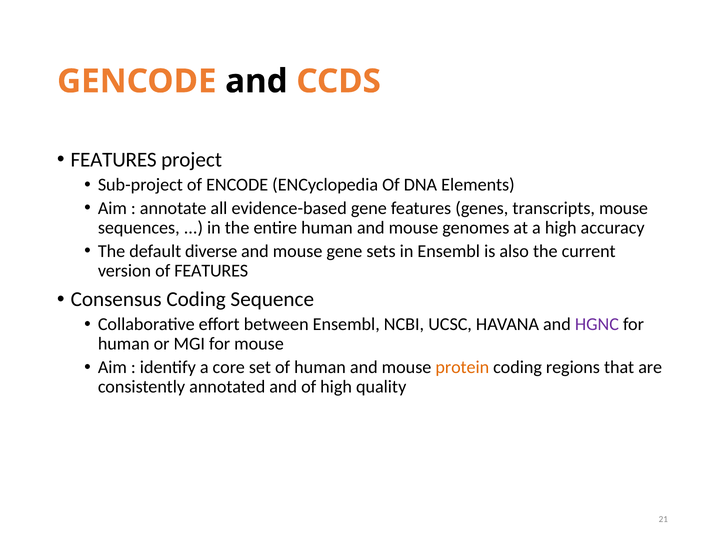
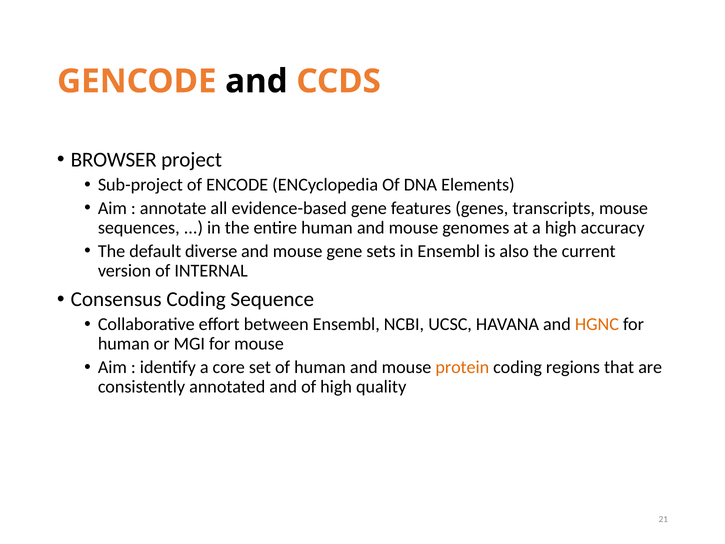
FEATURES at (114, 160): FEATURES -> BROWSER
of FEATURES: FEATURES -> INTERNAL
HGNC colour: purple -> orange
